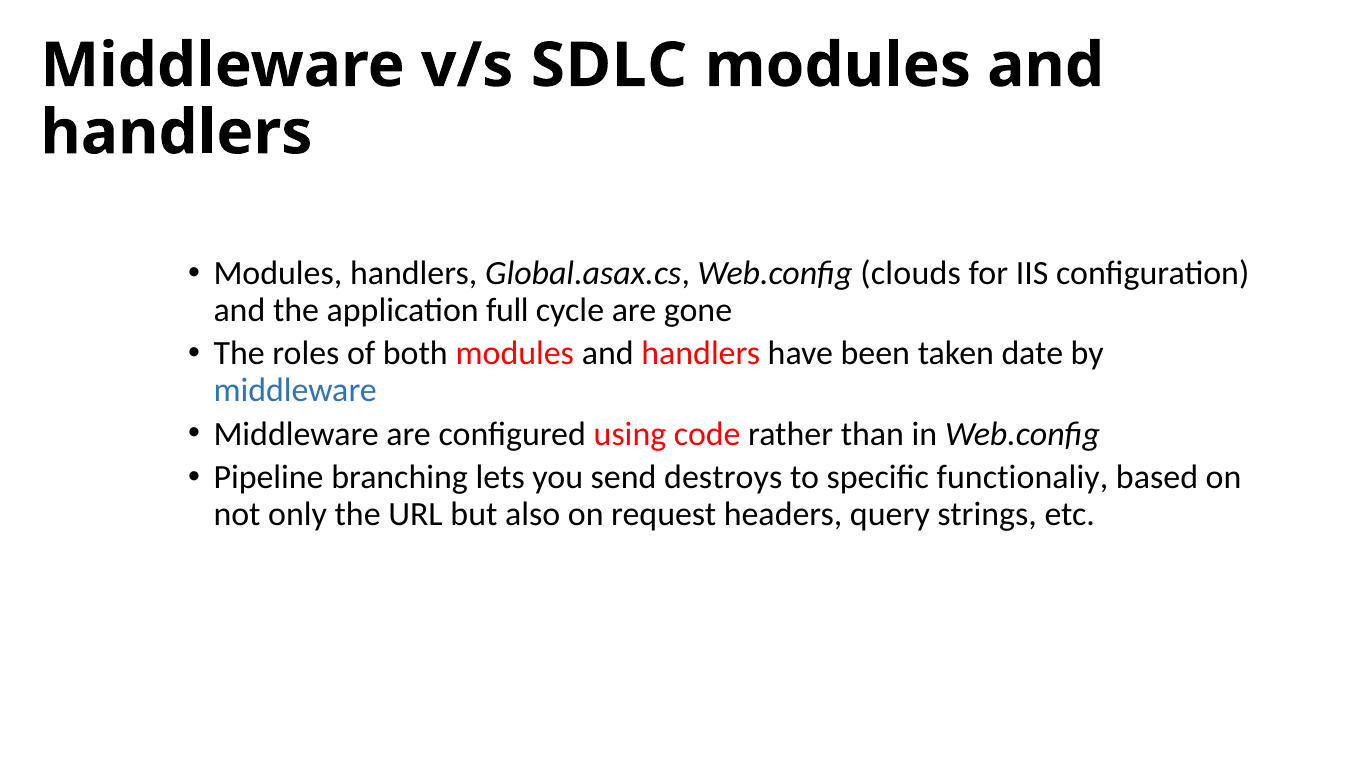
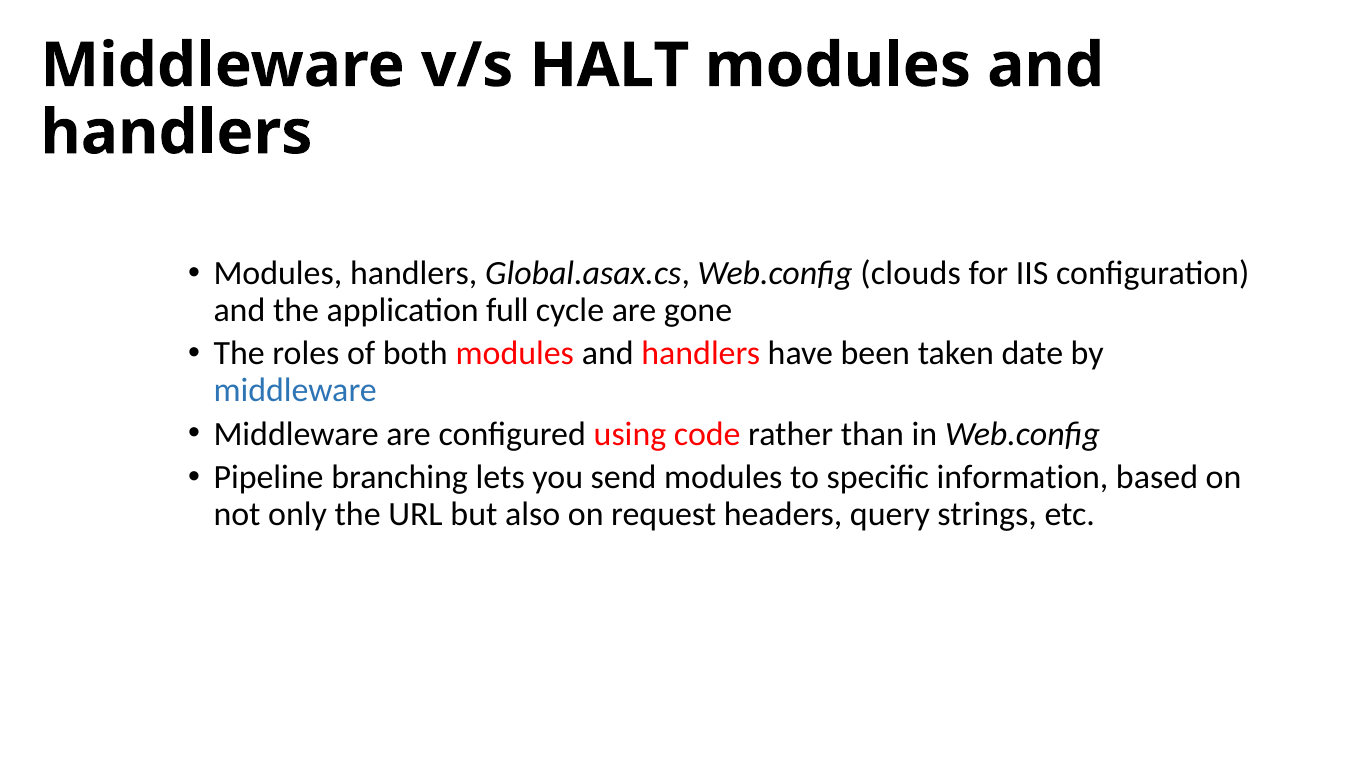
SDLC: SDLC -> HALT
send destroys: destroys -> modules
functionaliy: functionaliy -> information
